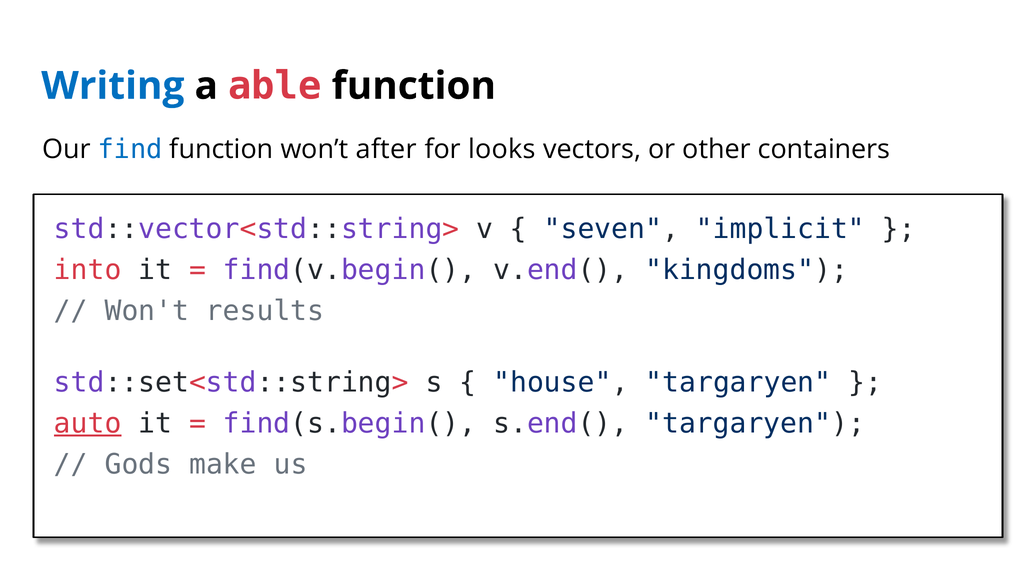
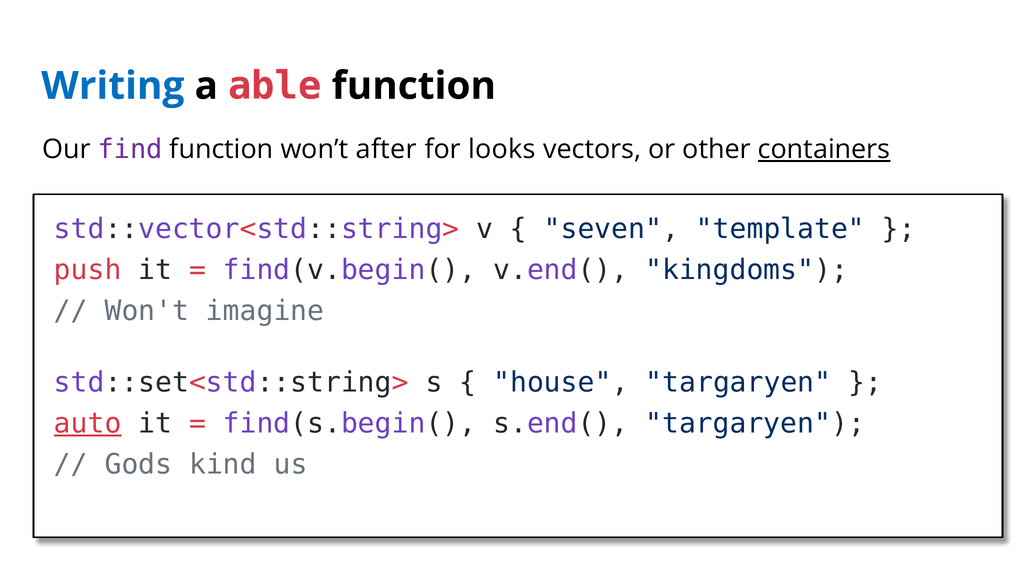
find colour: blue -> purple
containers underline: none -> present
implicit: implicit -> template
into: into -> push
results: results -> imagine
make: make -> kind
